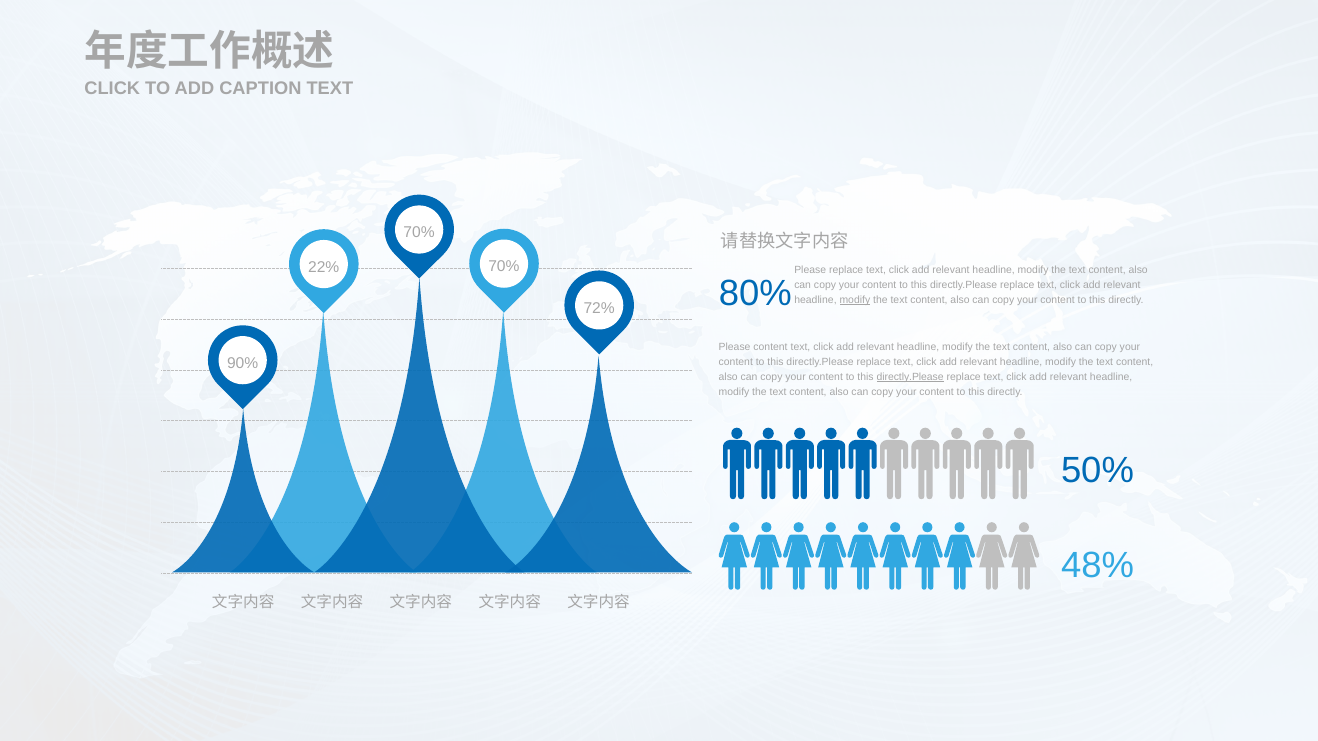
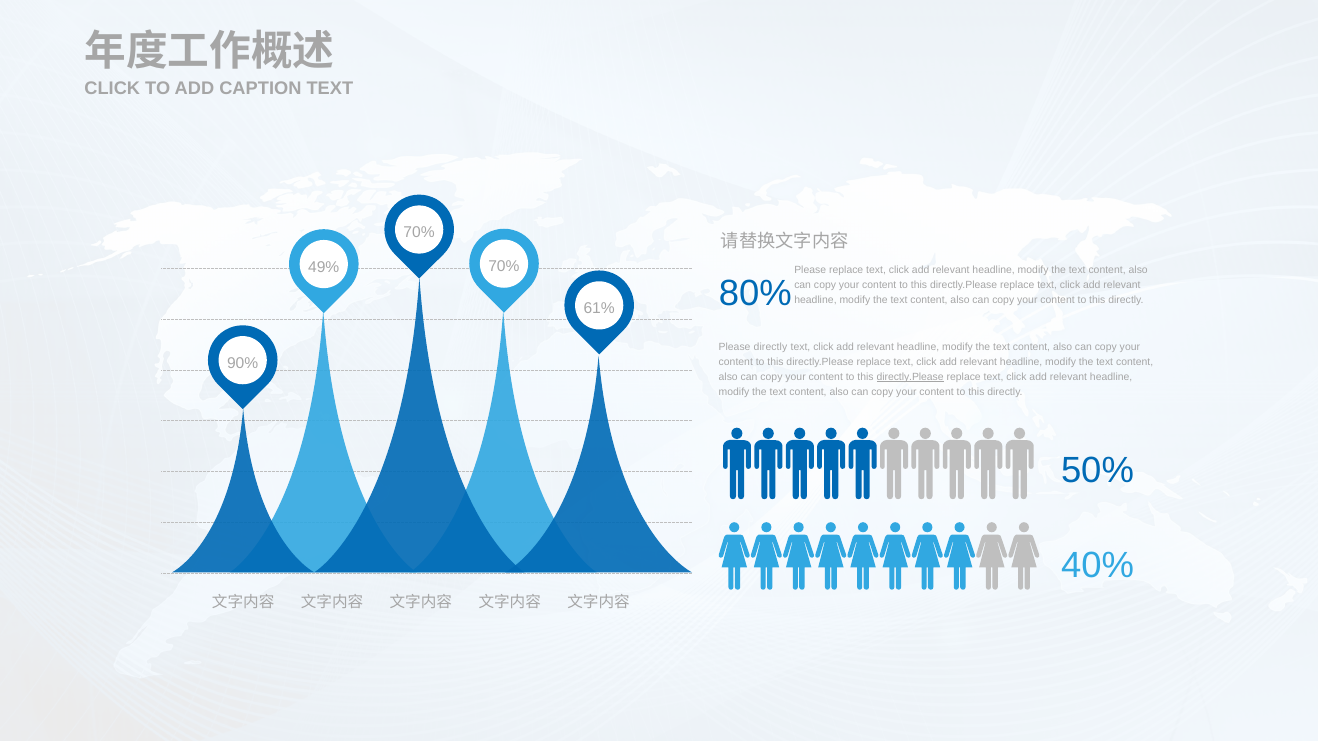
22%: 22% -> 49%
modify at (855, 300) underline: present -> none
72%: 72% -> 61%
Please content: content -> directly
48%: 48% -> 40%
